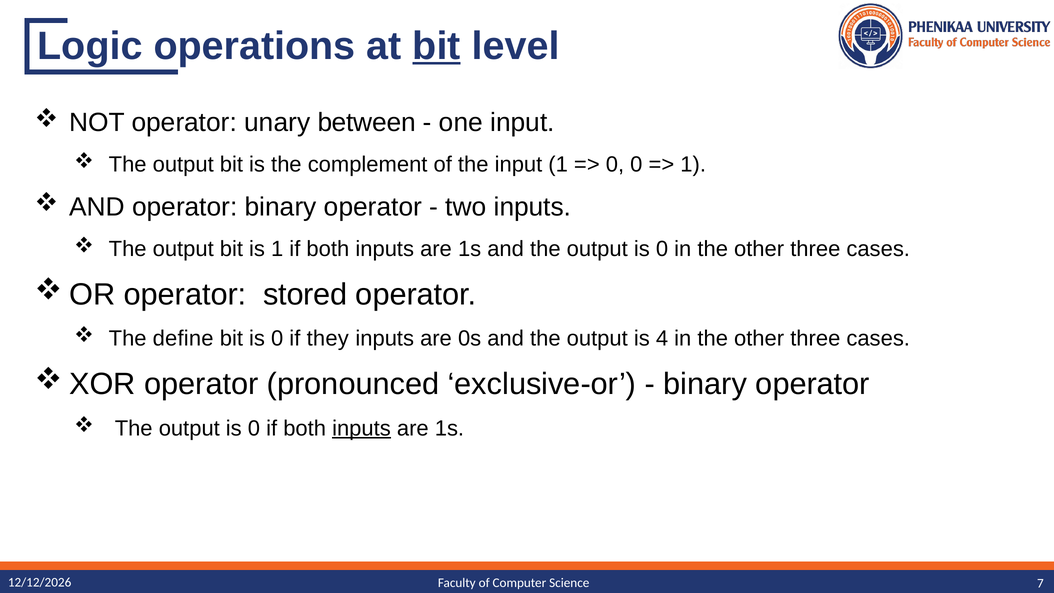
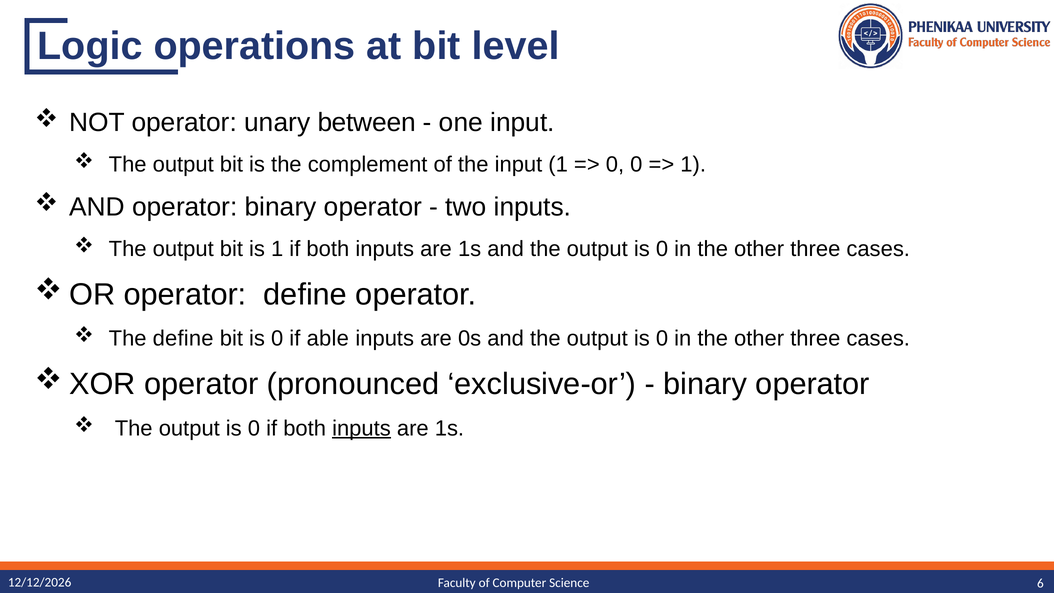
bit at (437, 46) underline: present -> none
operator stored: stored -> define
they: they -> able
4 at (662, 339): 4 -> 0
7: 7 -> 6
